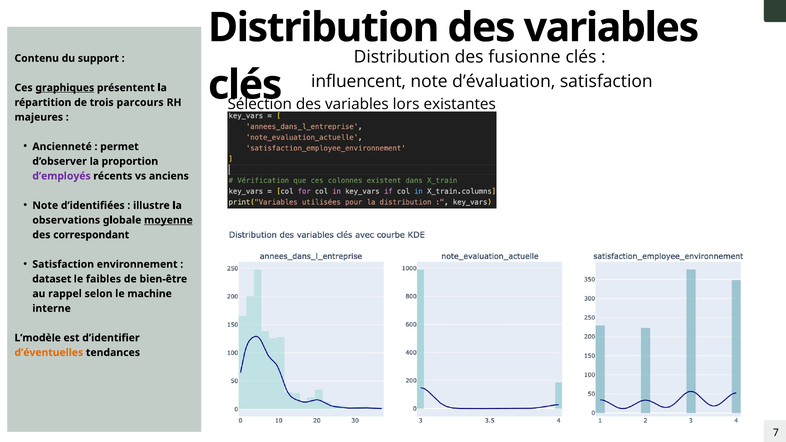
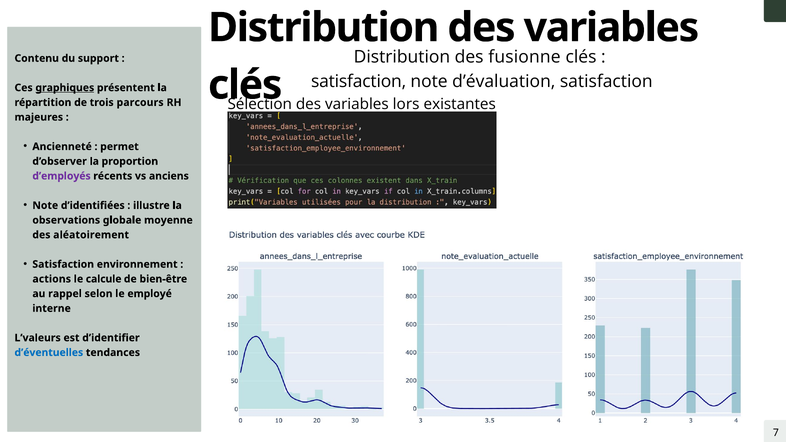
influencent at (359, 81): influencent -> satisfaction
moyenne underline: present -> none
correspondant: correspondant -> aléatoirement
dataset: dataset -> actions
faibles: faibles -> calcule
machine: machine -> employé
L’modèle: L’modèle -> L’valeurs
d’éventuelles colour: orange -> blue
